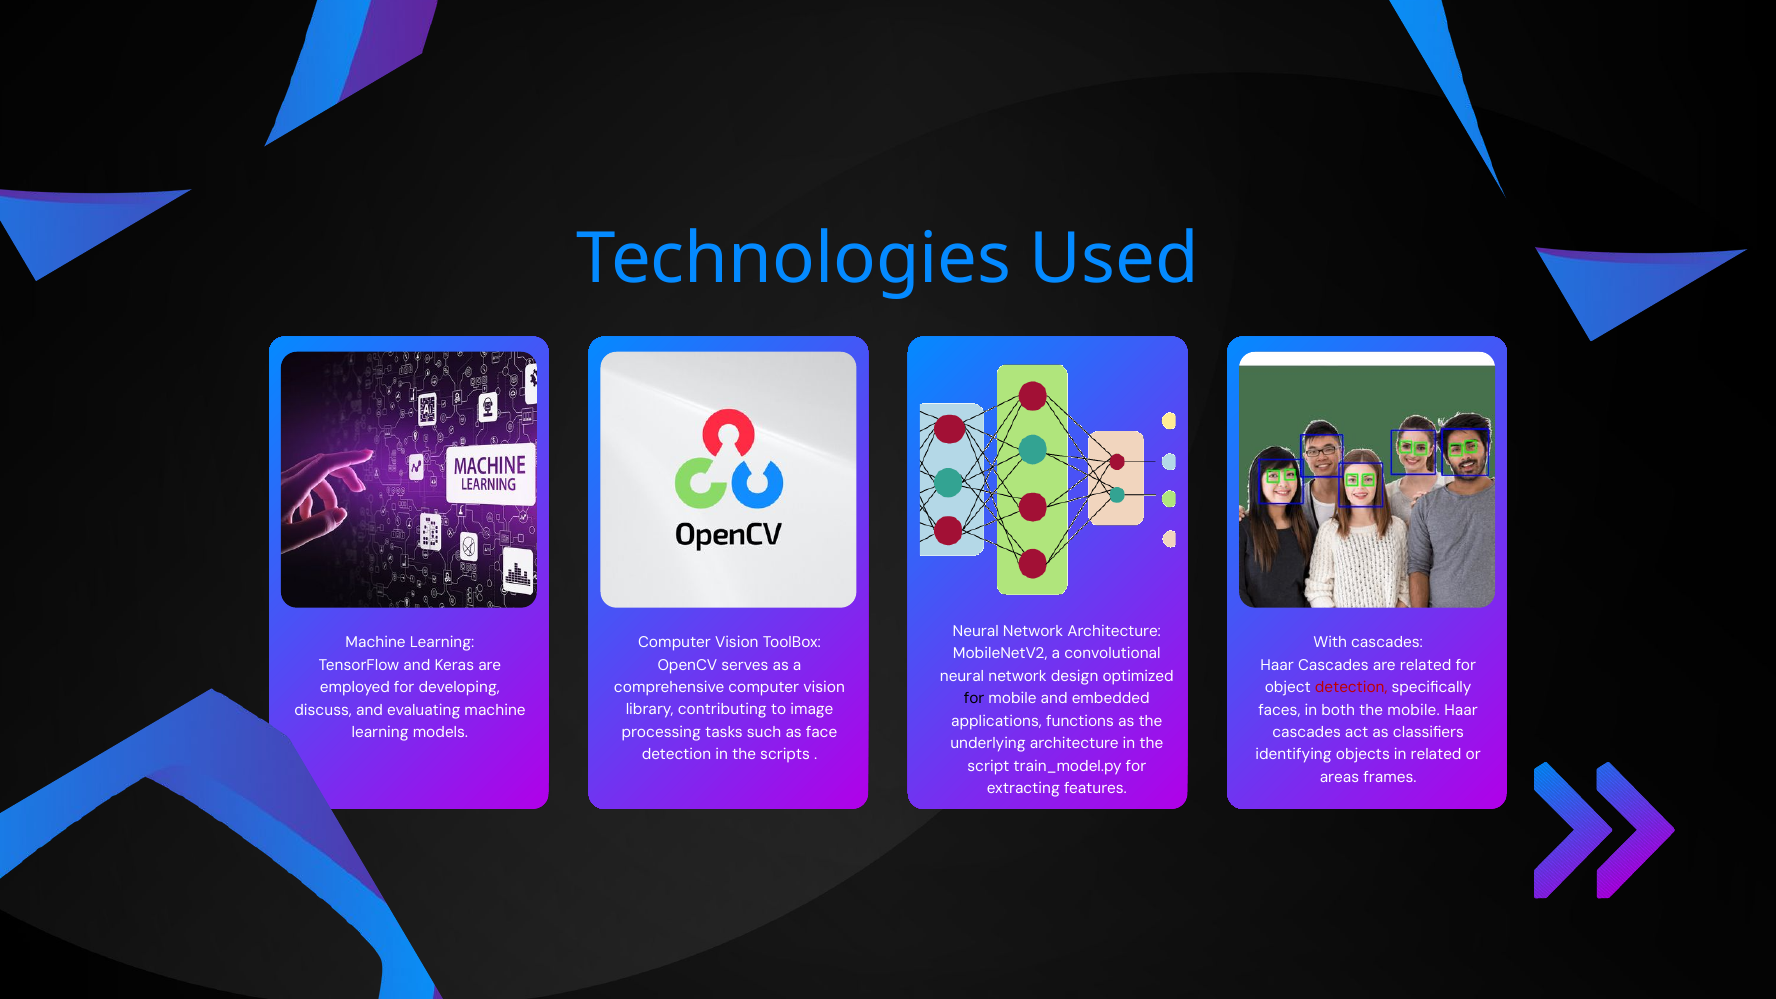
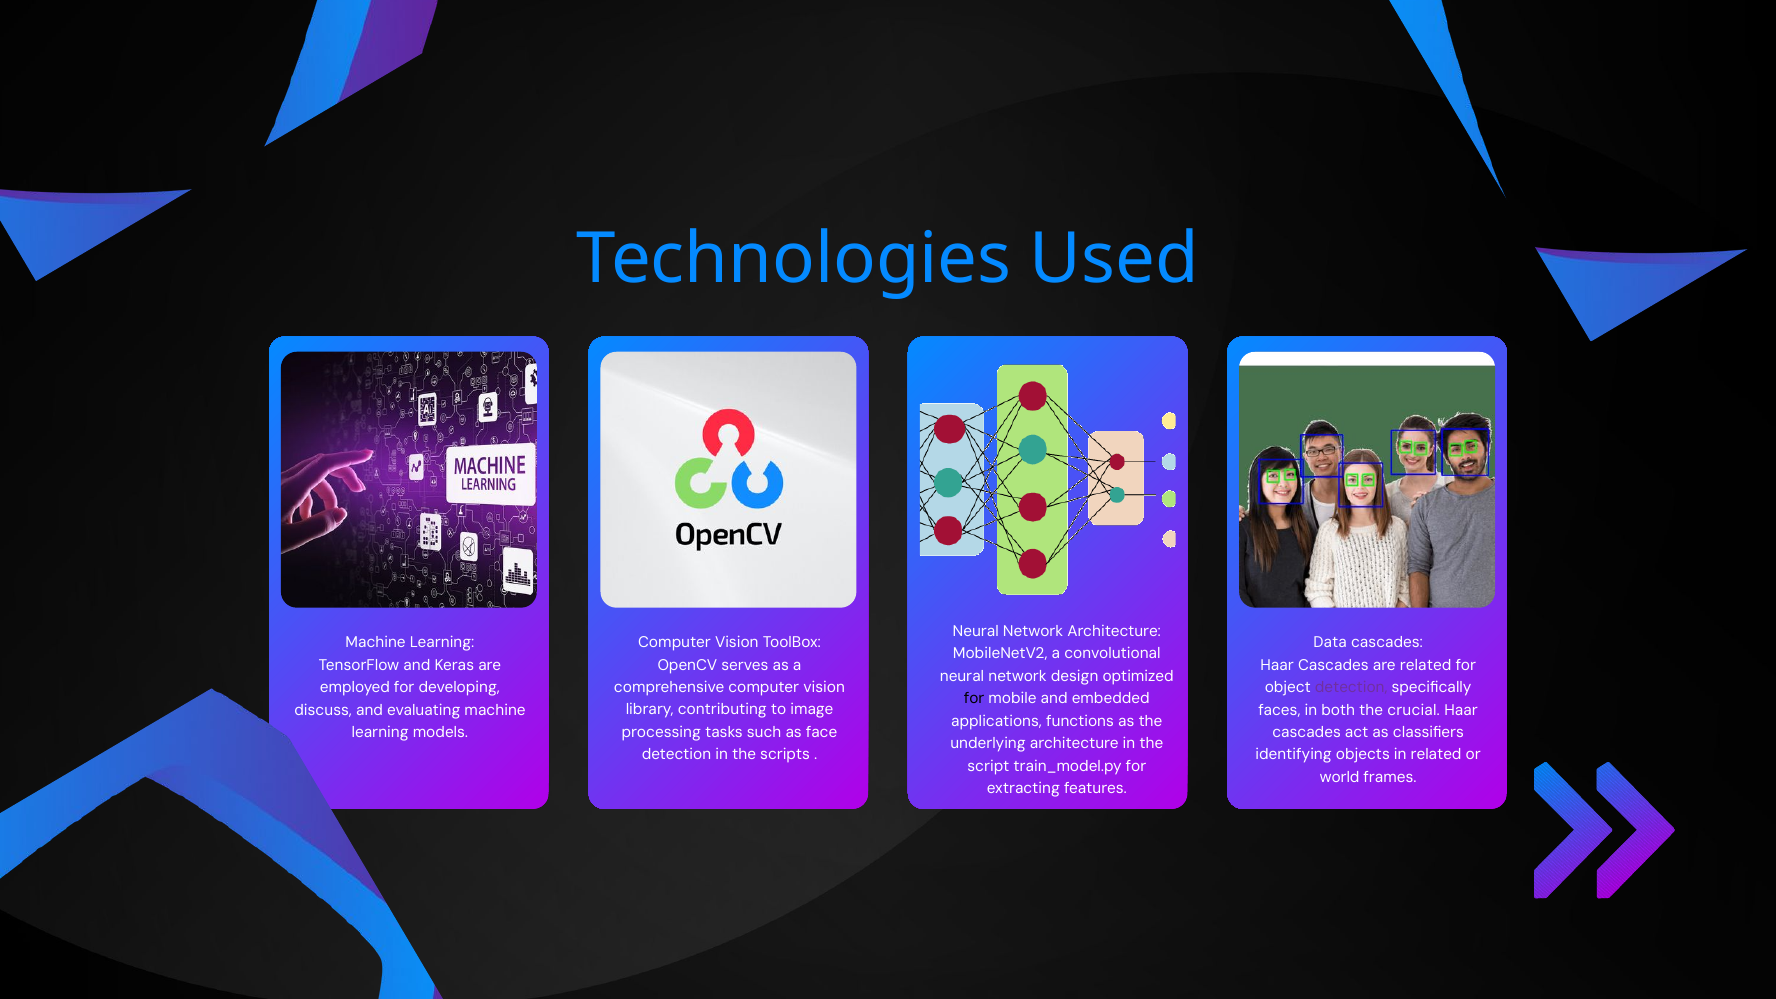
With: With -> Data
detection at (1351, 687) colour: red -> purple
the mobile: mobile -> crucial
areas: areas -> world
